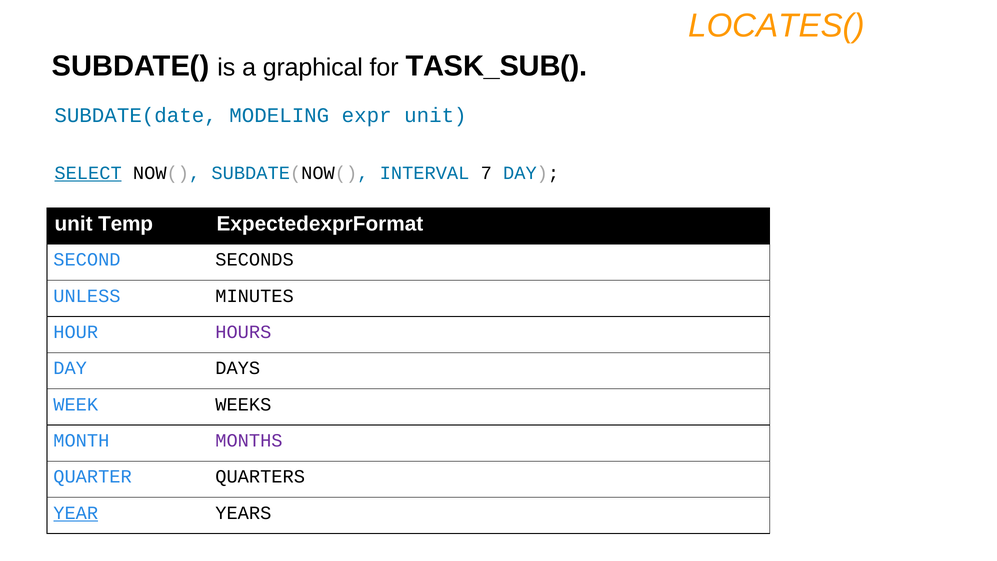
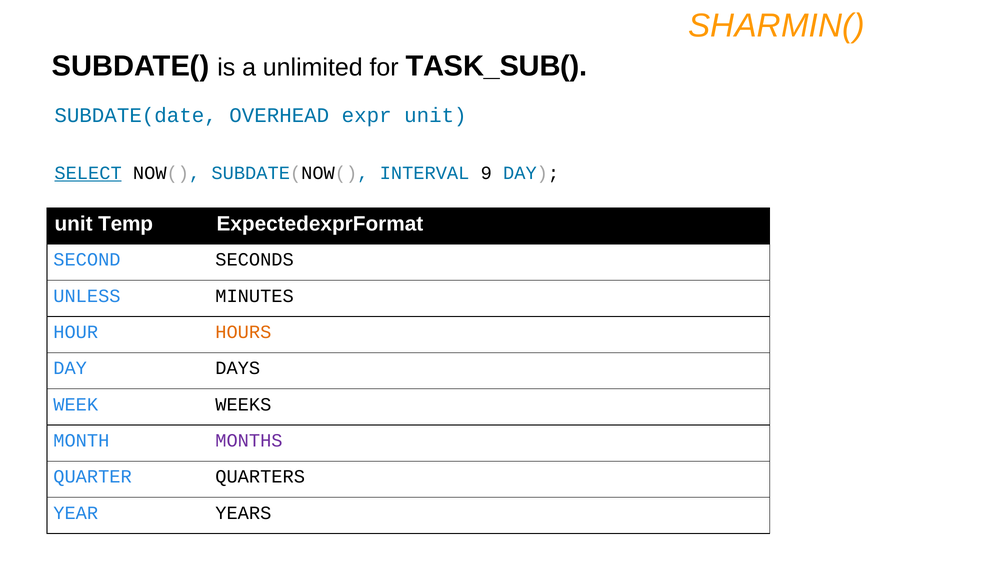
LOCATES(: LOCATES( -> SHARMIN(
graphical: graphical -> unlimited
MODELING: MODELING -> OVERHEAD
7: 7 -> 9
HOURS colour: purple -> orange
YEAR underline: present -> none
